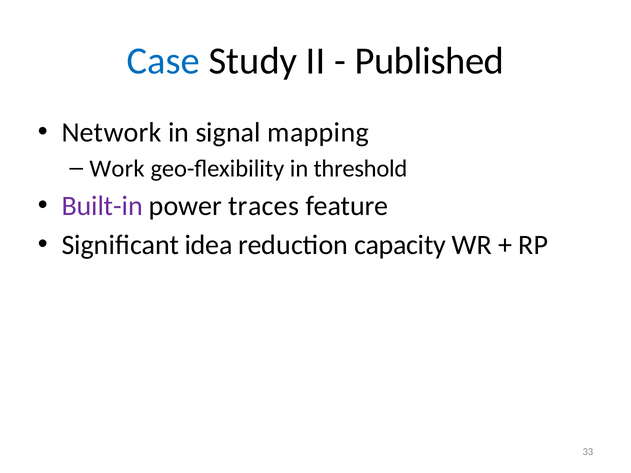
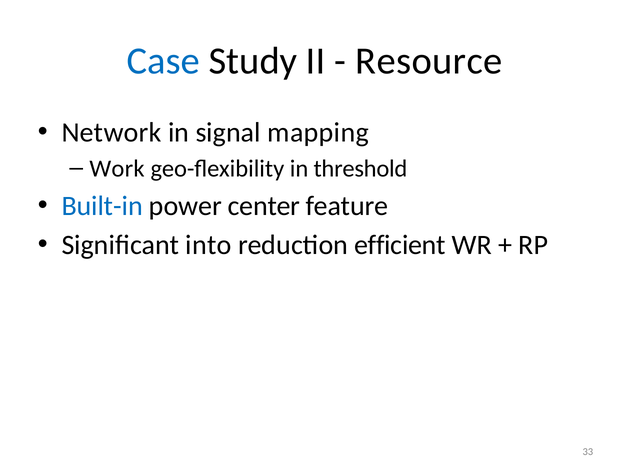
Published: Published -> Resource
Built-in colour: purple -> blue
traces: traces -> center
idea: idea -> into
capacity: capacity -> efficient
